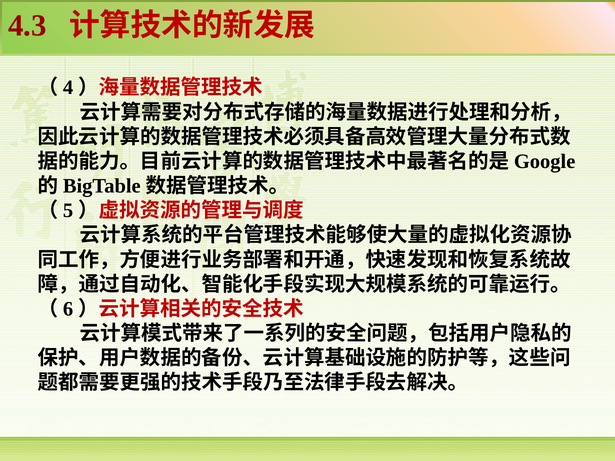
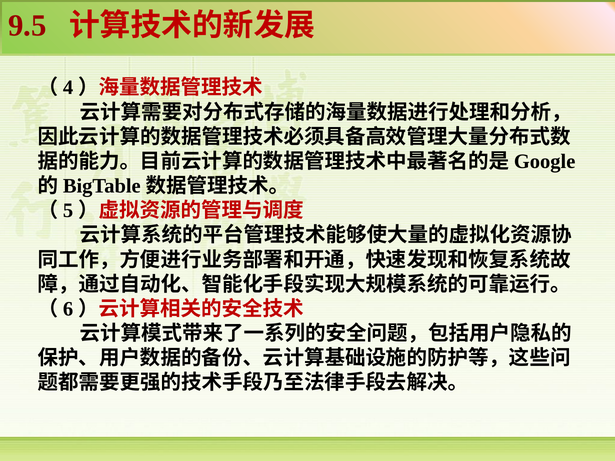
4.3: 4.3 -> 9.5
